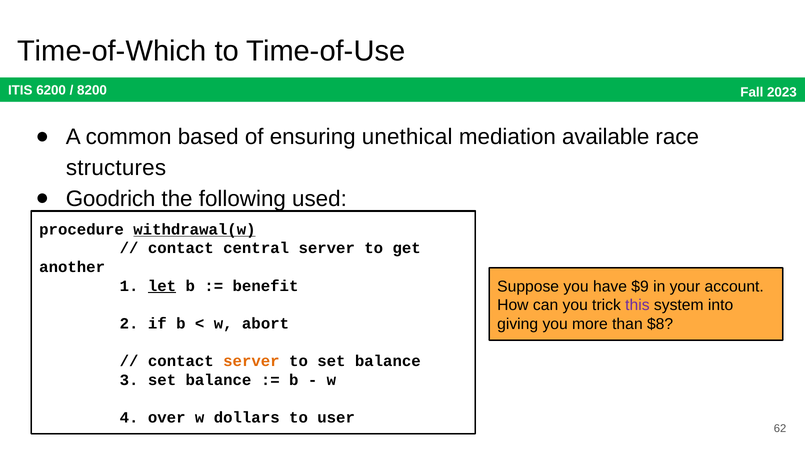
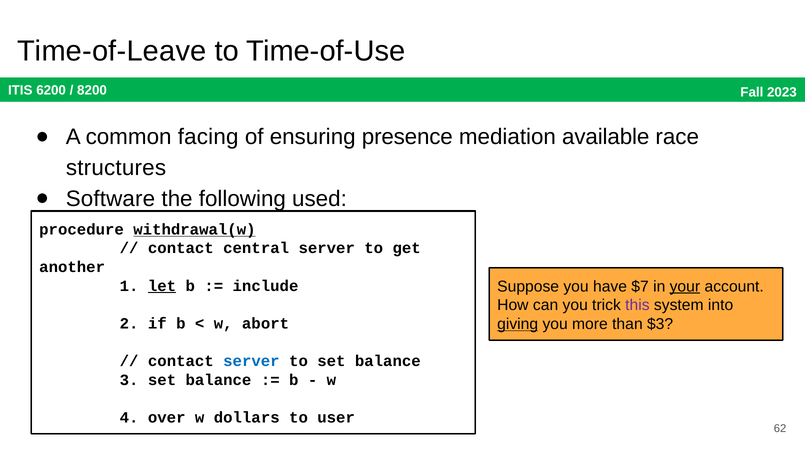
Time-of-Which: Time-of-Which -> Time-of-Leave
based: based -> facing
unethical: unethical -> presence
Goodrich: Goodrich -> Software
$9: $9 -> $7
your underline: none -> present
benefit: benefit -> include
giving underline: none -> present
$8: $8 -> $3
server at (251, 361) colour: orange -> blue
